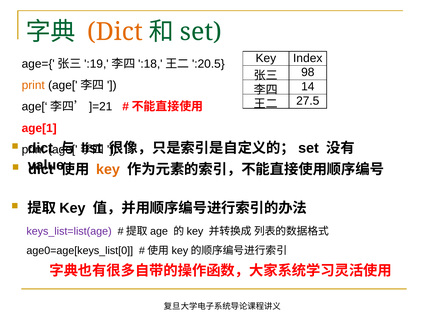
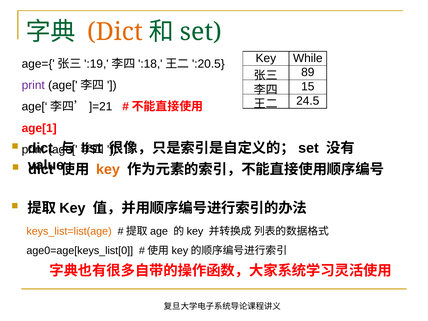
Index: Index -> While
98: 98 -> 89
print at (33, 85) colour: orange -> purple
14: 14 -> 15
27.5: 27.5 -> 24.5
keys_list=list(age colour: purple -> orange
